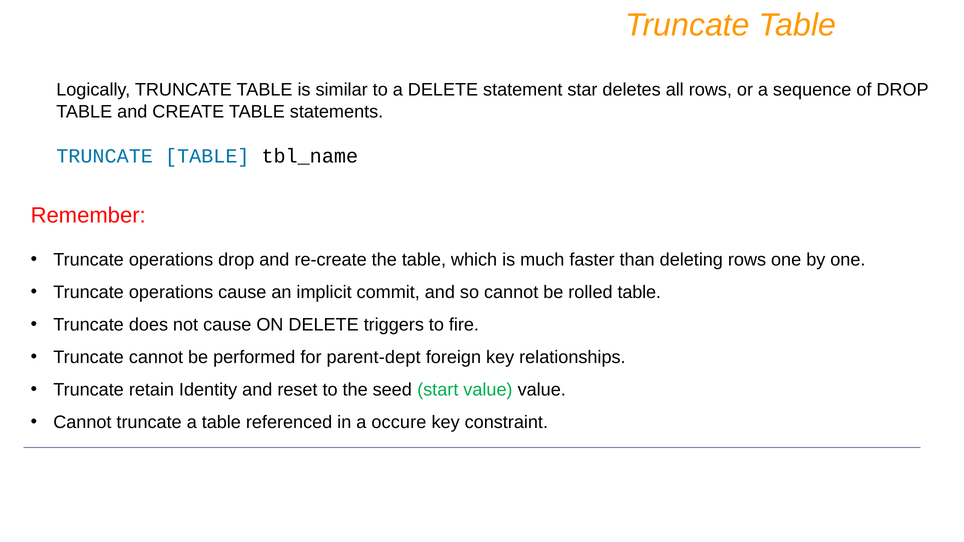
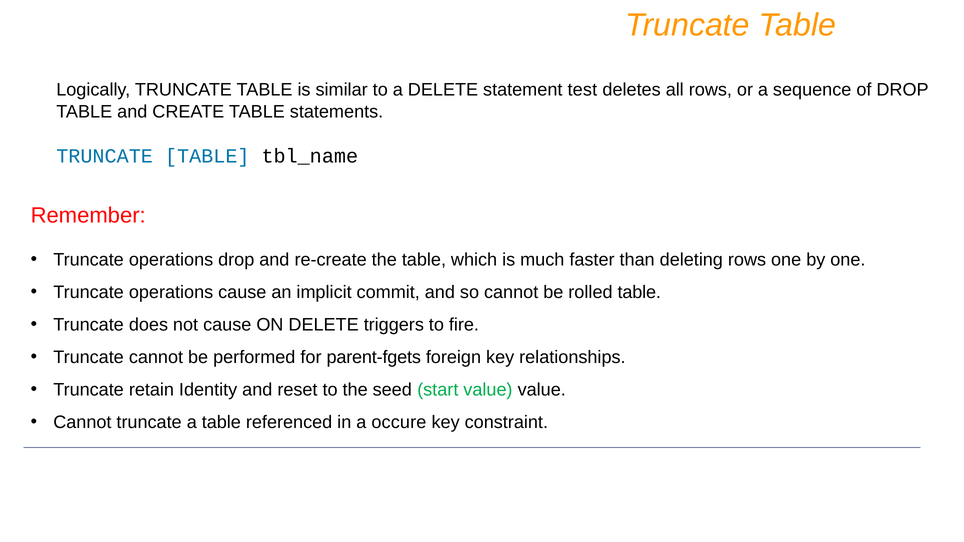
star: star -> test
parent-dept: parent-dept -> parent-fgets
